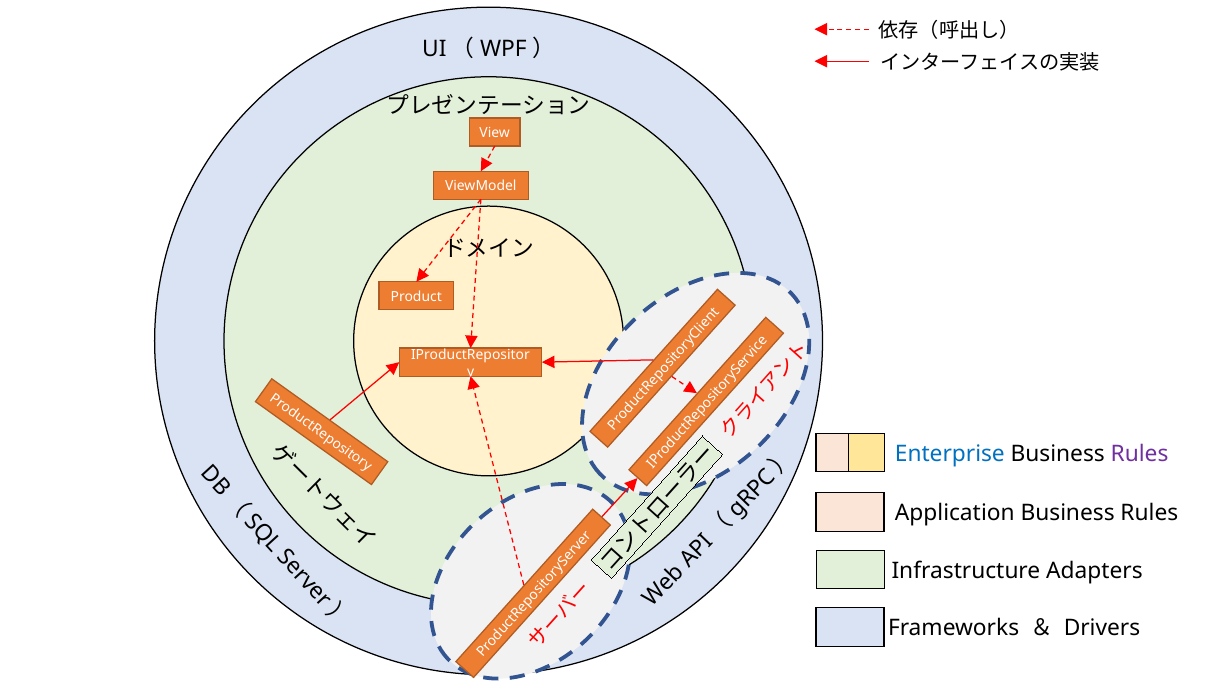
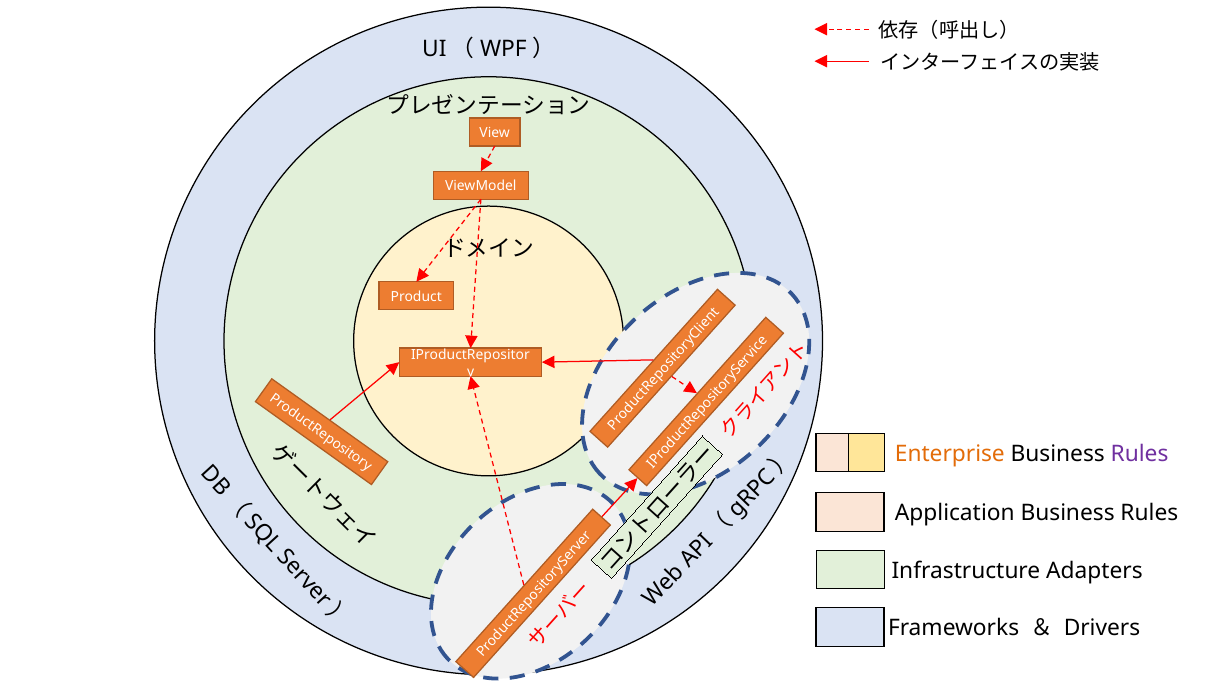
Enterprise colour: blue -> orange
